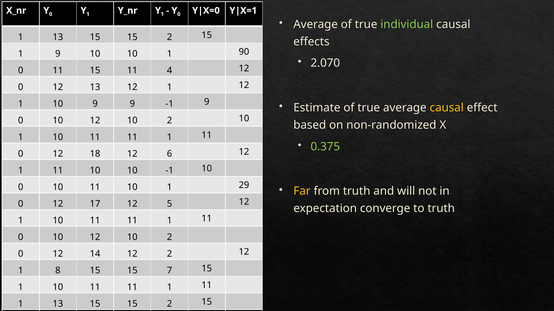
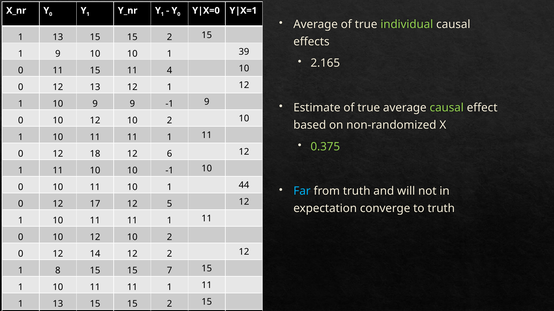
90: 90 -> 39
2.070: 2.070 -> 2.165
12 at (244, 69): 12 -> 10
causal at (447, 108) colour: yellow -> light green
29: 29 -> 44
Far colour: yellow -> light blue
